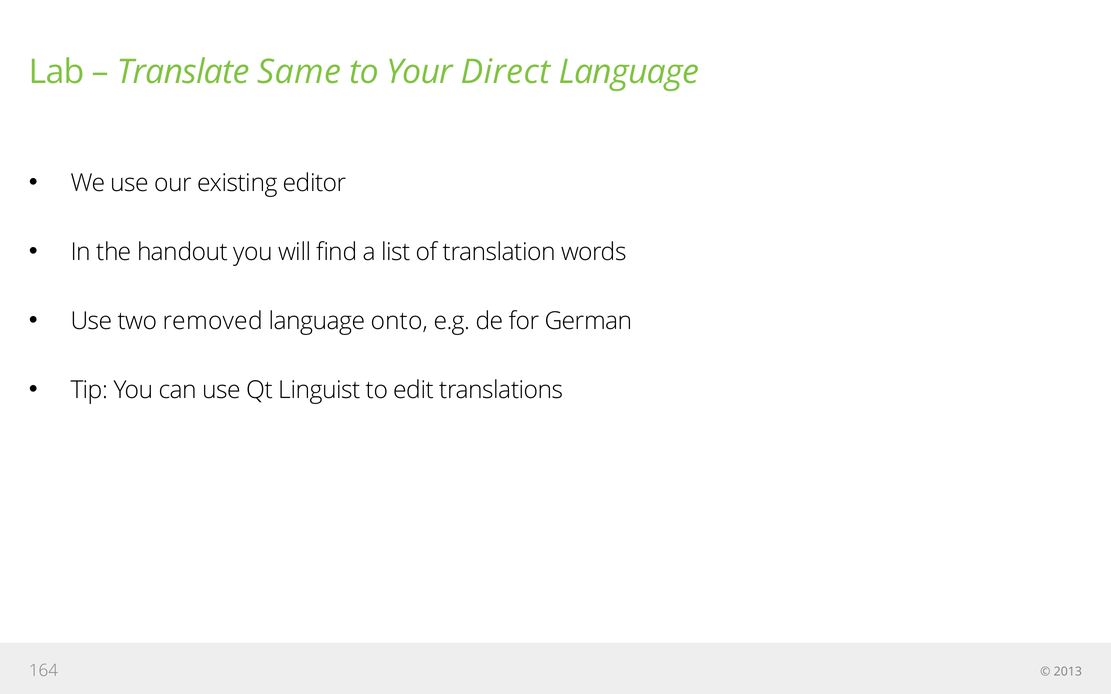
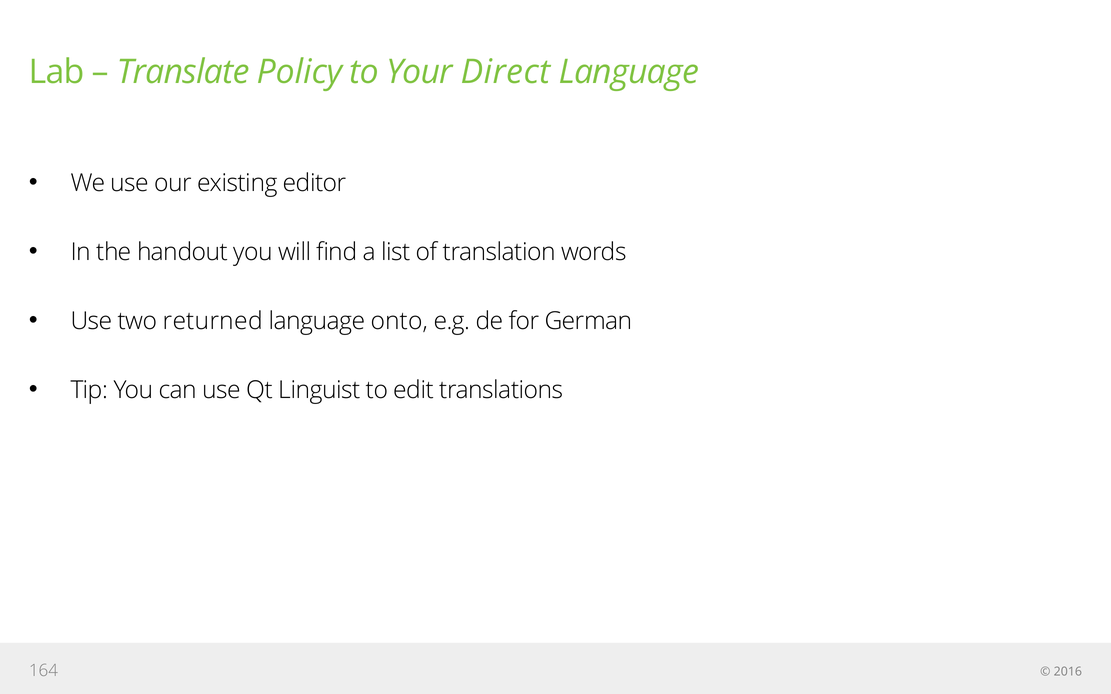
Same: Same -> Policy
removed: removed -> returned
2013: 2013 -> 2016
